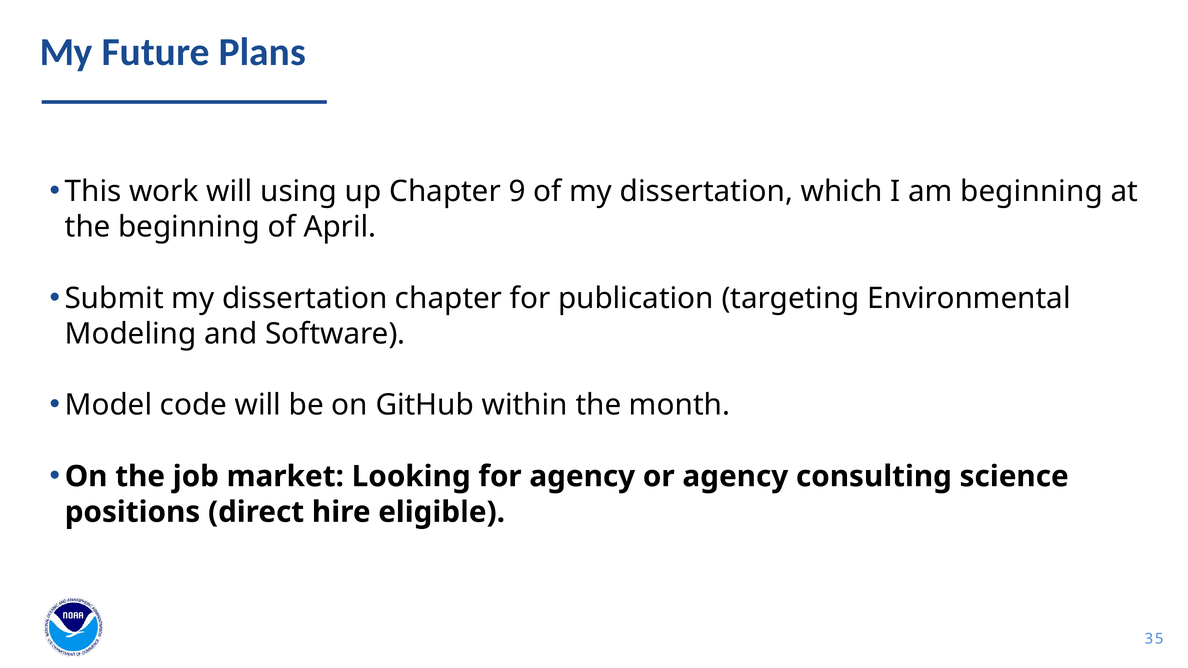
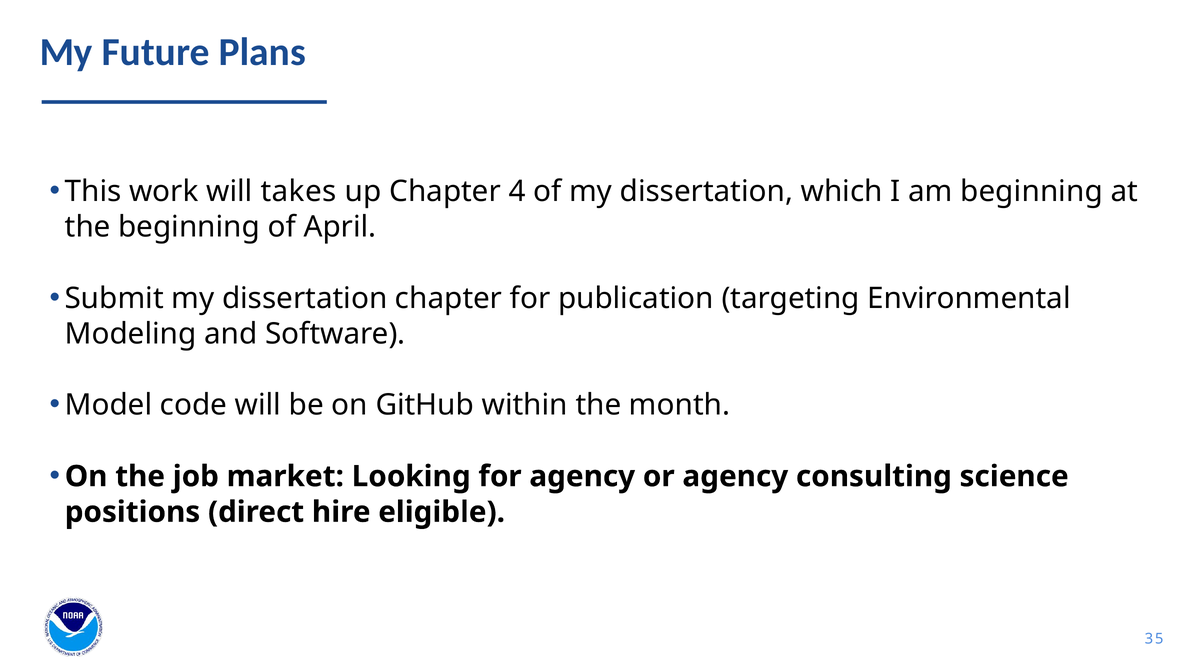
using: using -> takes
9: 9 -> 4
